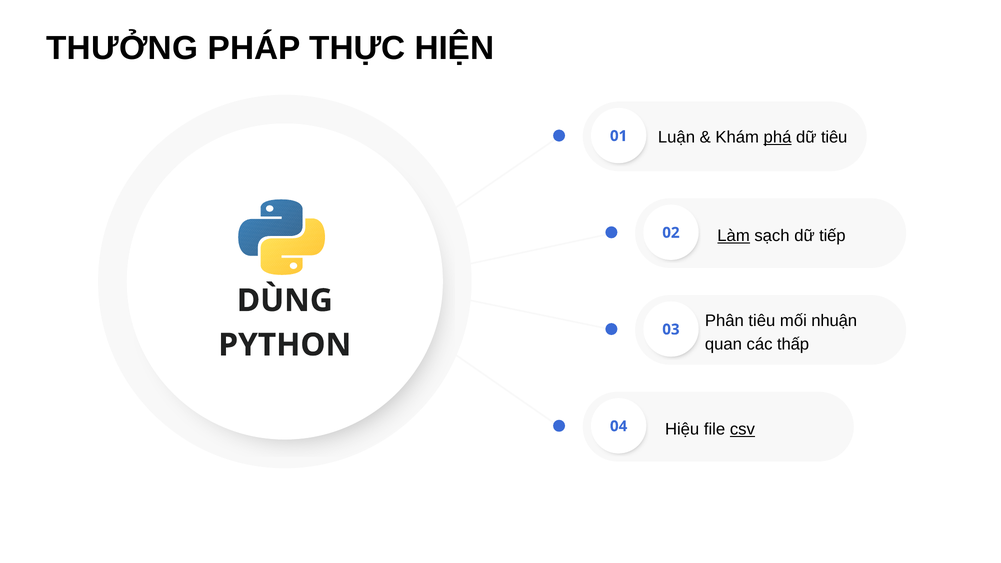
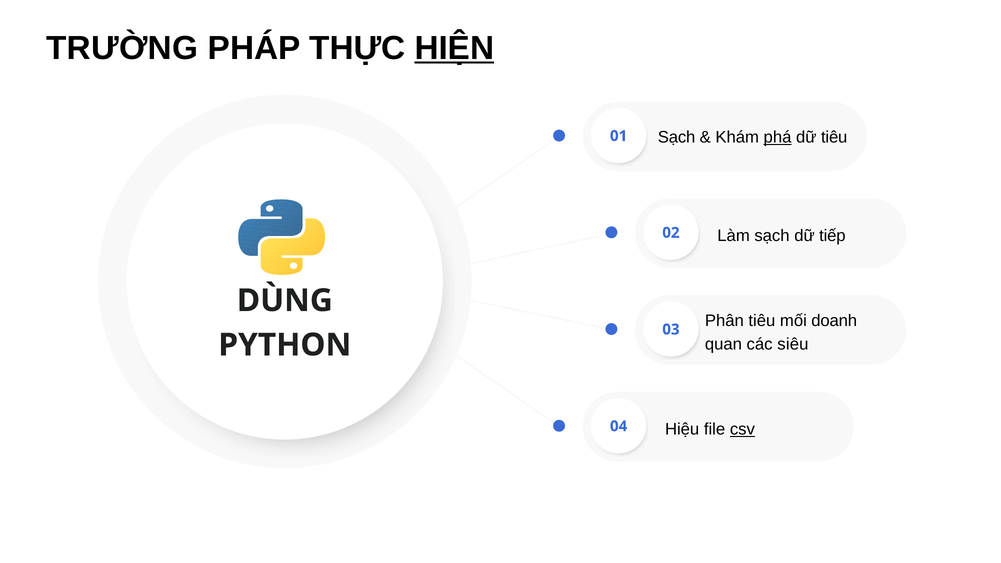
THƯỞNG: THƯỞNG -> TRƯỜNG
HIỆN underline: none -> present
Luận at (677, 137): Luận -> Sạch
Làm underline: present -> none
nhuận: nhuận -> doanh
thấp: thấp -> siêu
